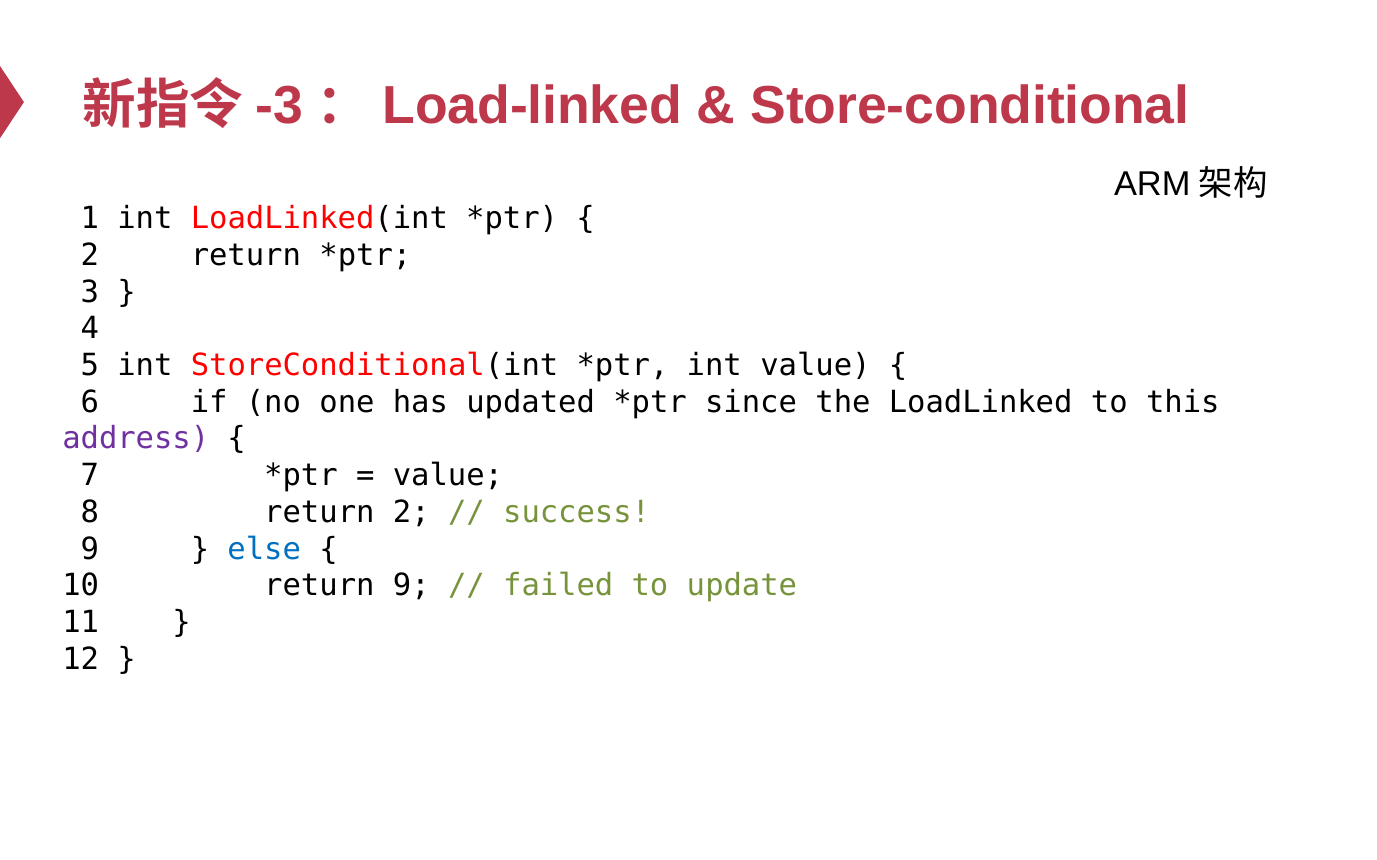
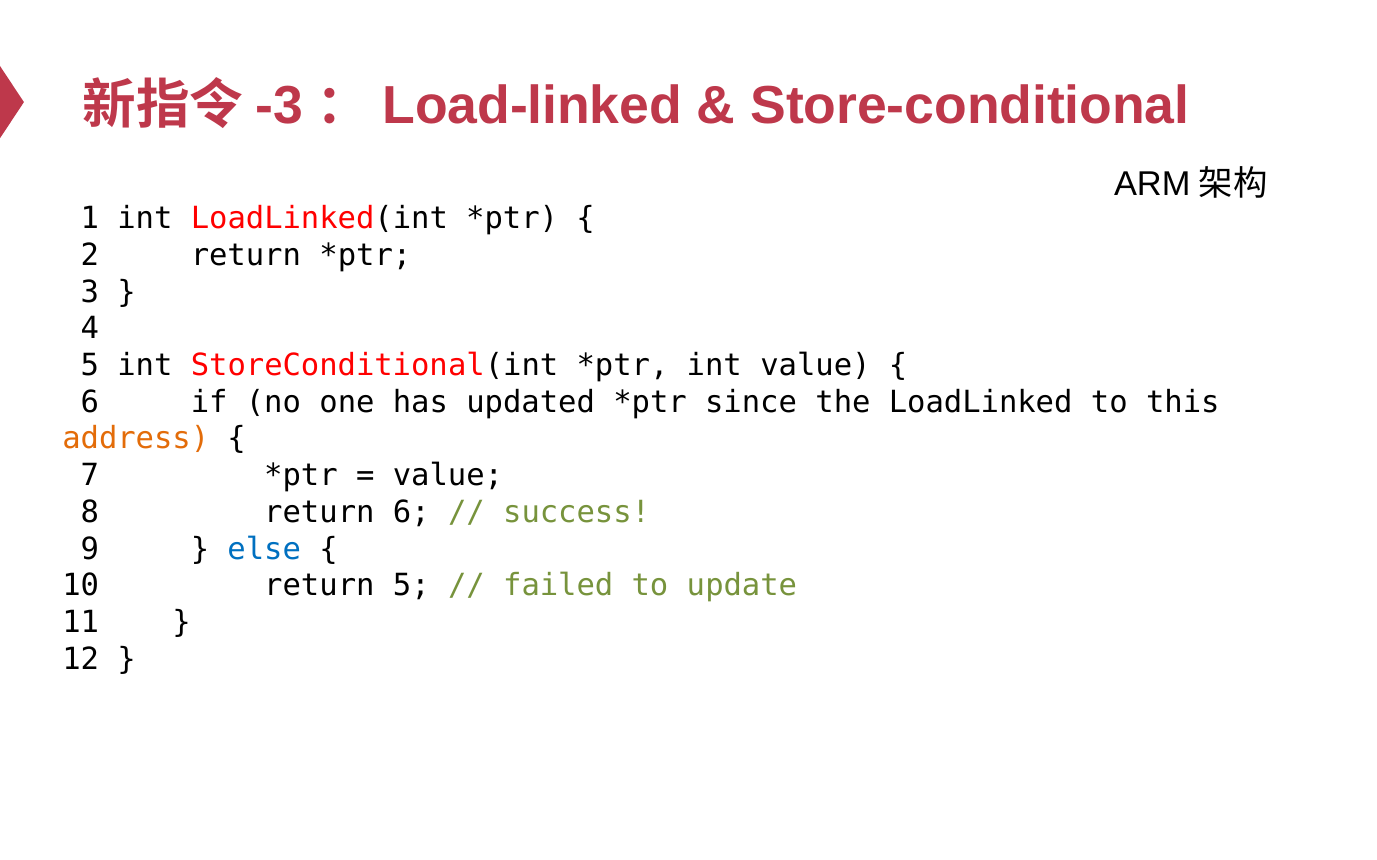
address colour: purple -> orange
return 2: 2 -> 6
return 9: 9 -> 5
